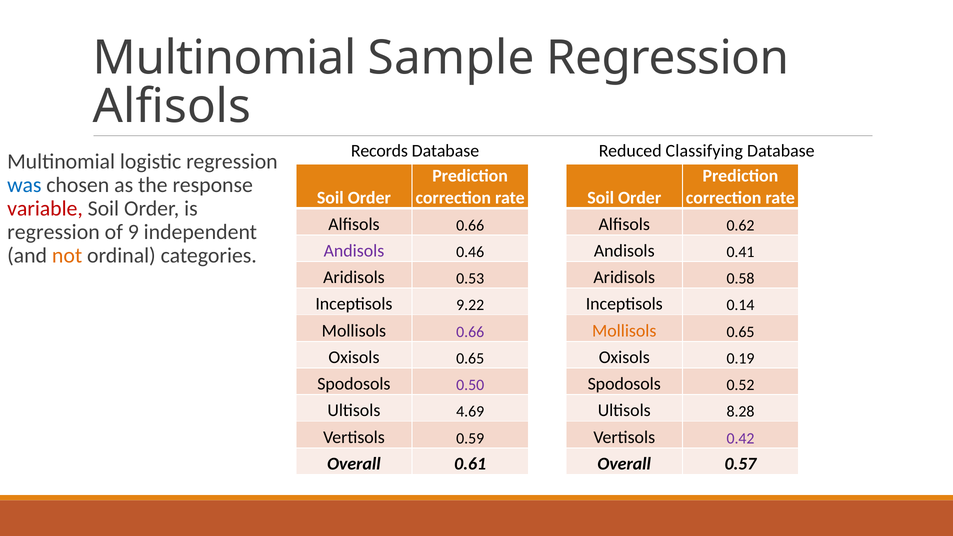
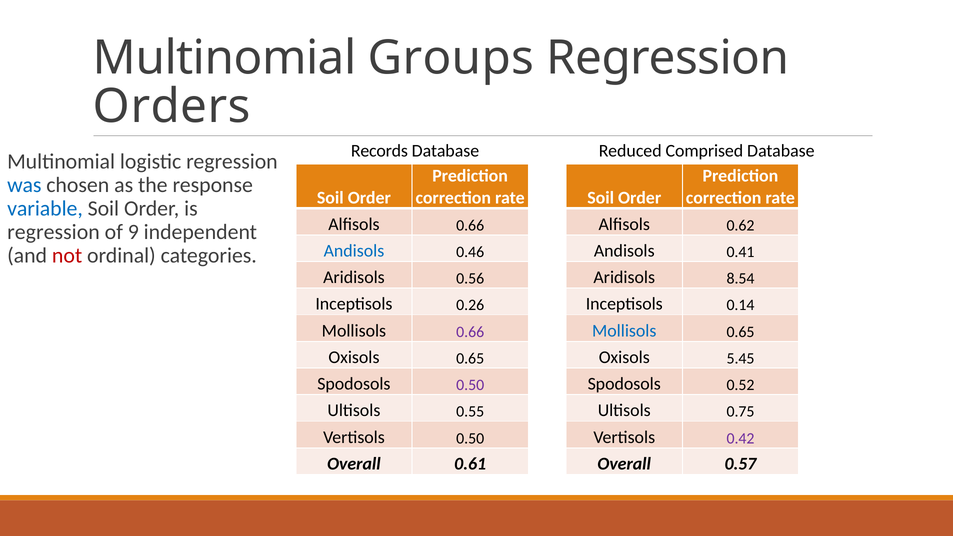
Sample: Sample -> Groups
Alfisols at (172, 107): Alfisols -> Orders
Classifying: Classifying -> Comprised
variable colour: red -> blue
Andisols at (354, 251) colour: purple -> blue
not colour: orange -> red
0.53: 0.53 -> 0.56
0.58: 0.58 -> 8.54
9.22: 9.22 -> 0.26
Mollisols at (624, 331) colour: orange -> blue
0.19: 0.19 -> 5.45
4.69: 4.69 -> 0.55
8.28: 8.28 -> 0.75
Vertisols 0.59: 0.59 -> 0.50
